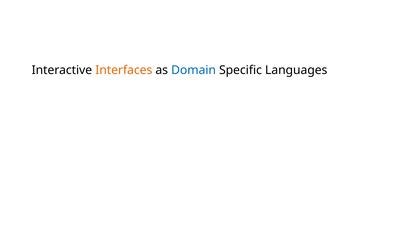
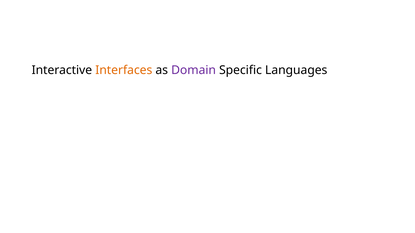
Domain colour: blue -> purple
